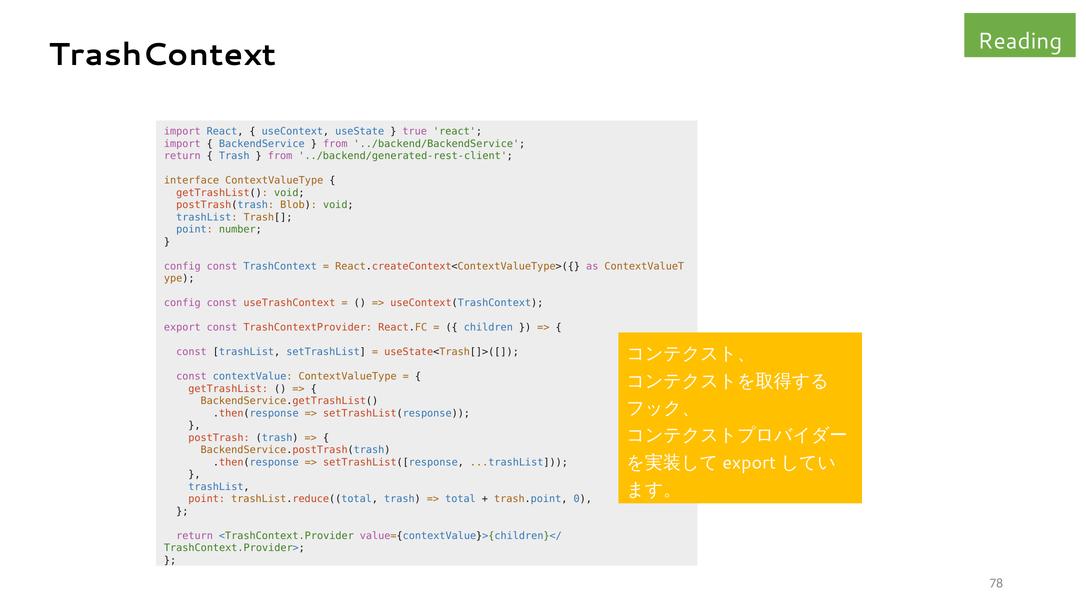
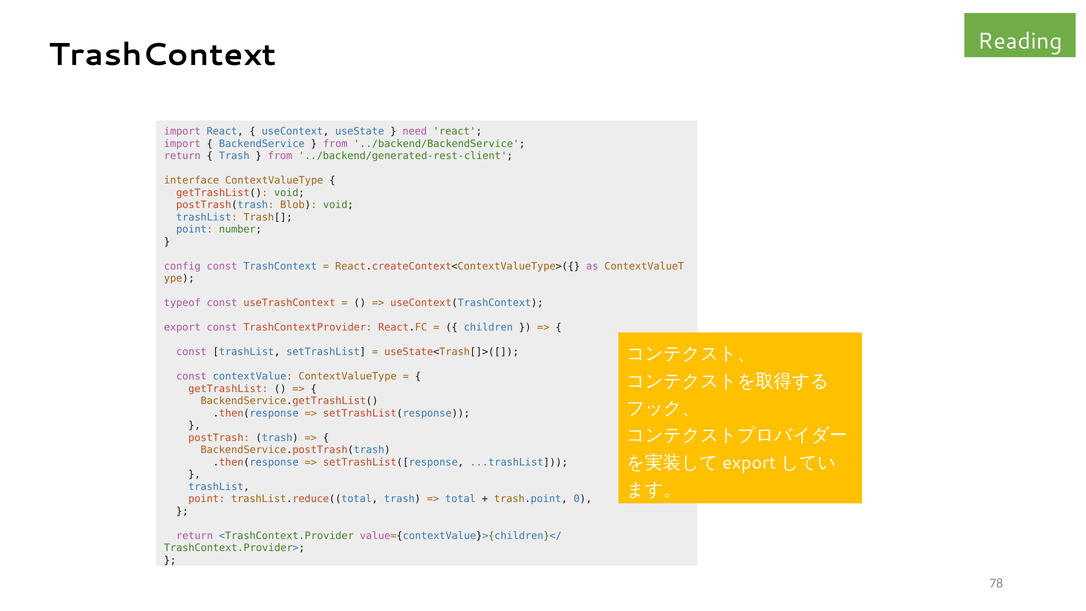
true: true -> need
config at (182, 303): config -> typeof
